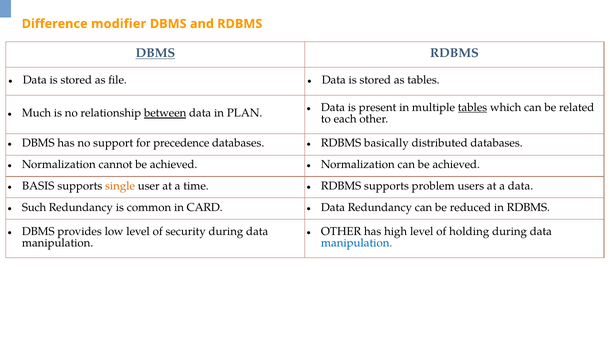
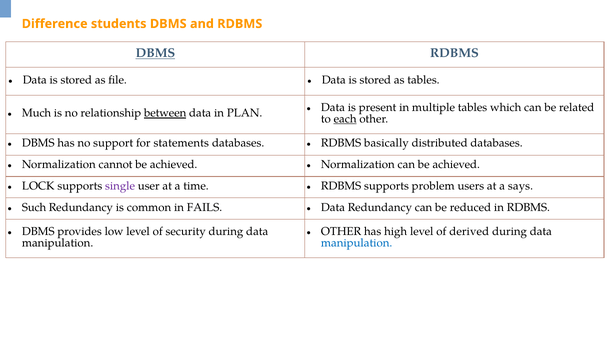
modifier: modifier -> students
tables at (473, 107) underline: present -> none
each underline: none -> present
precedence: precedence -> statements
BASIS: BASIS -> LOCK
single colour: orange -> purple
a data: data -> says
CARD: CARD -> FAILS
holding: holding -> derived
